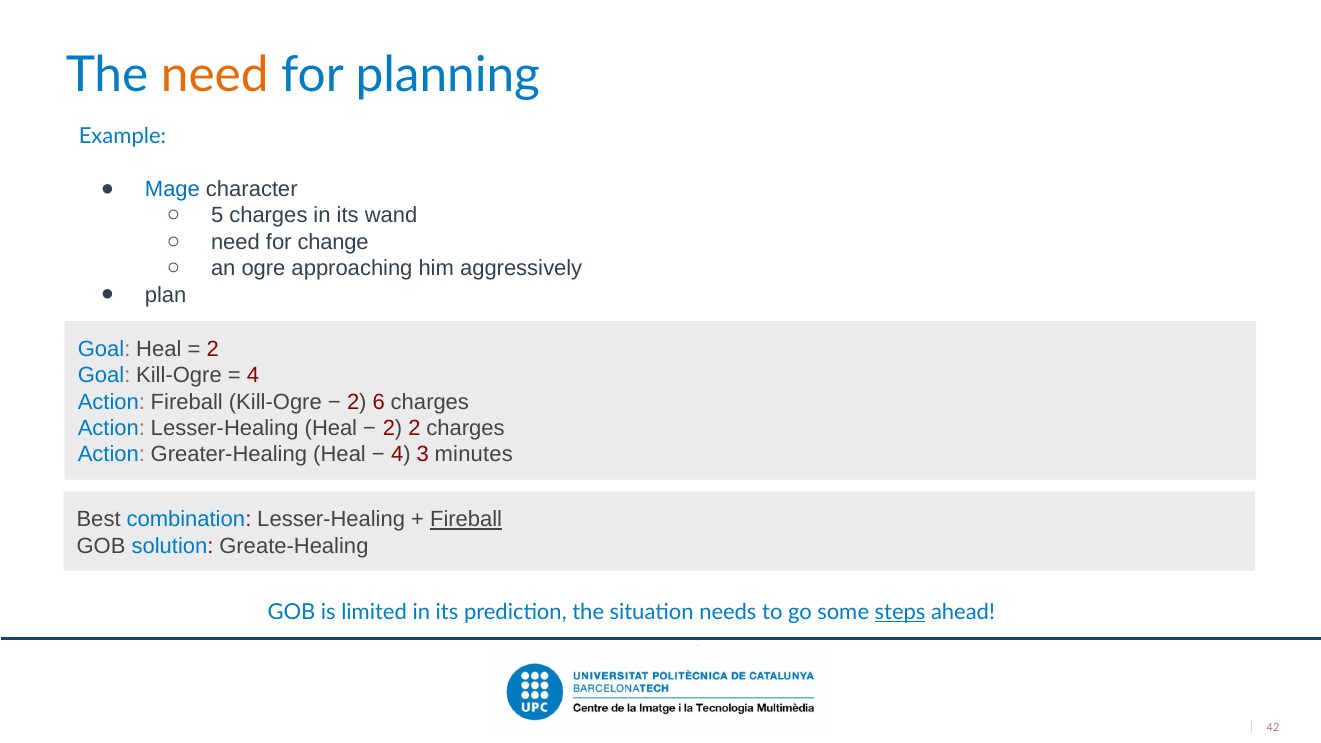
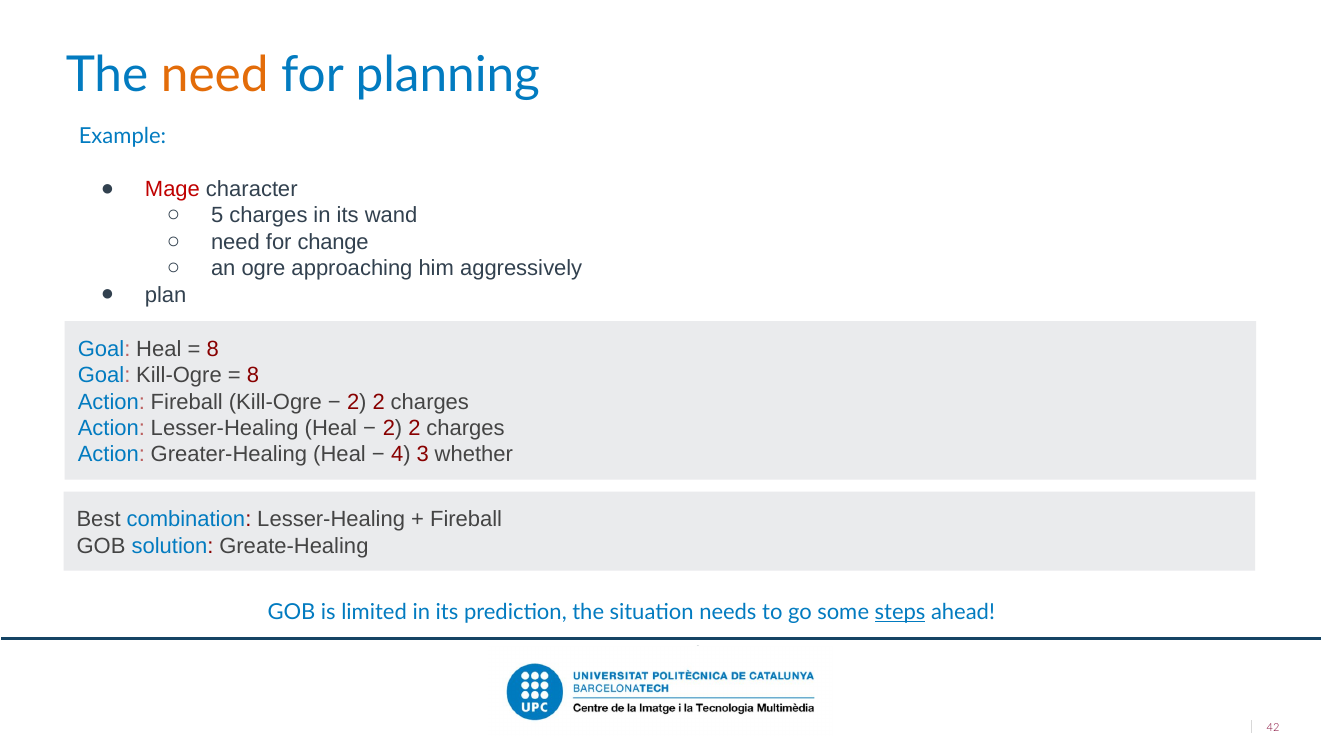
Mage colour: blue -> red
2 at (213, 349): 2 -> 8
4 at (253, 376): 4 -> 8
6 at (379, 402): 6 -> 2
minutes: minutes -> whether
Fireball at (466, 520) underline: present -> none
